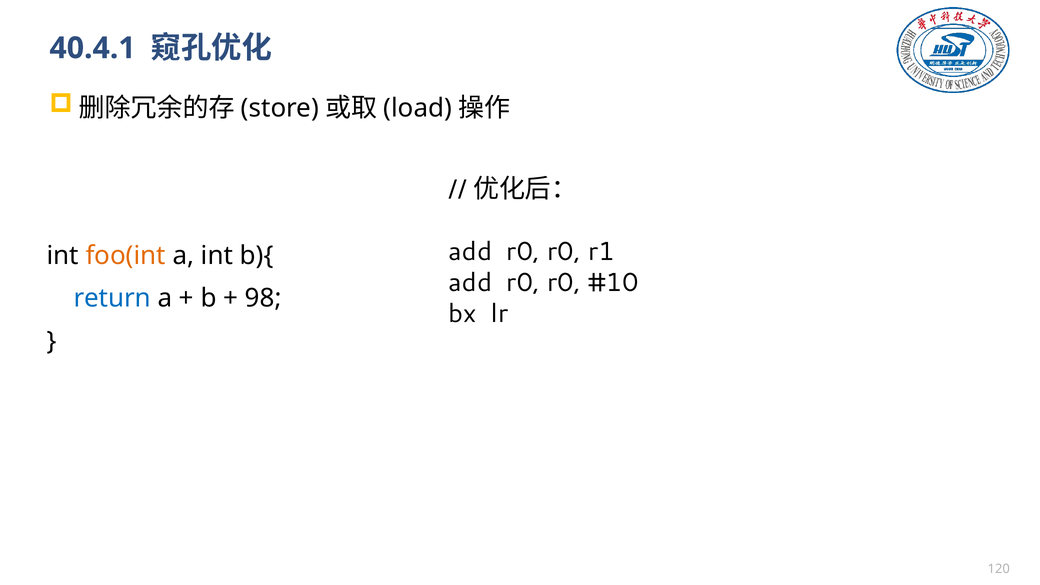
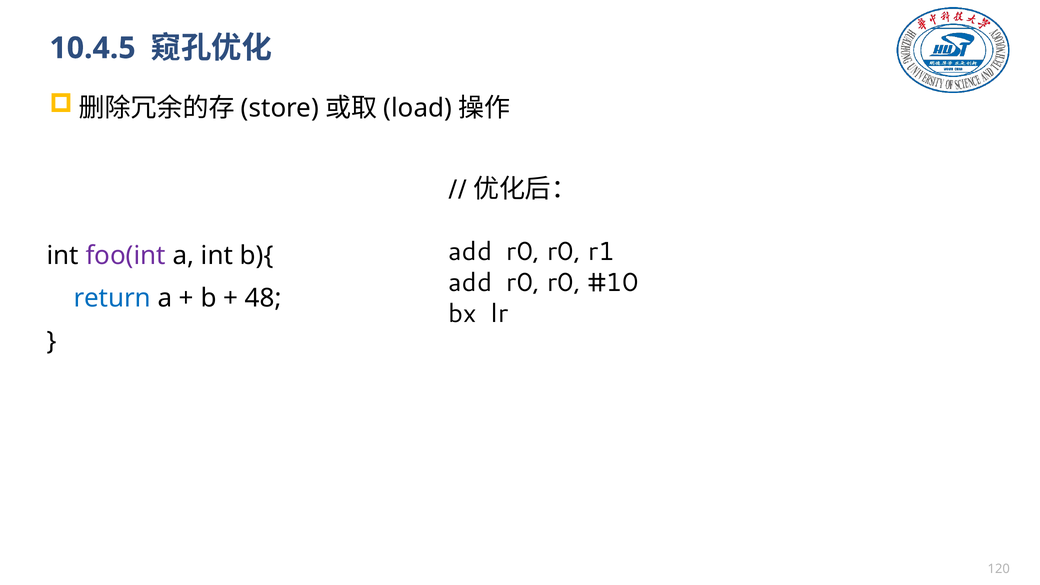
40.4.1: 40.4.1 -> 10.4.5
foo(int colour: orange -> purple
98: 98 -> 48
